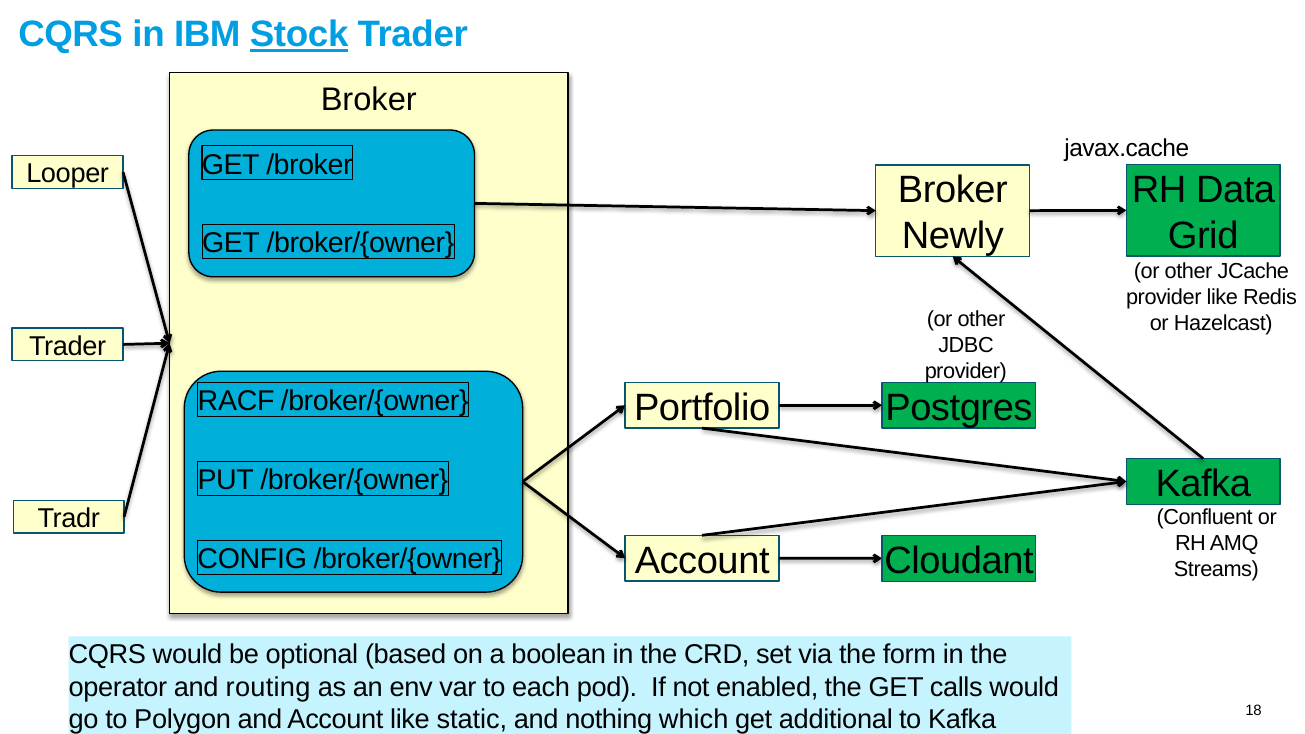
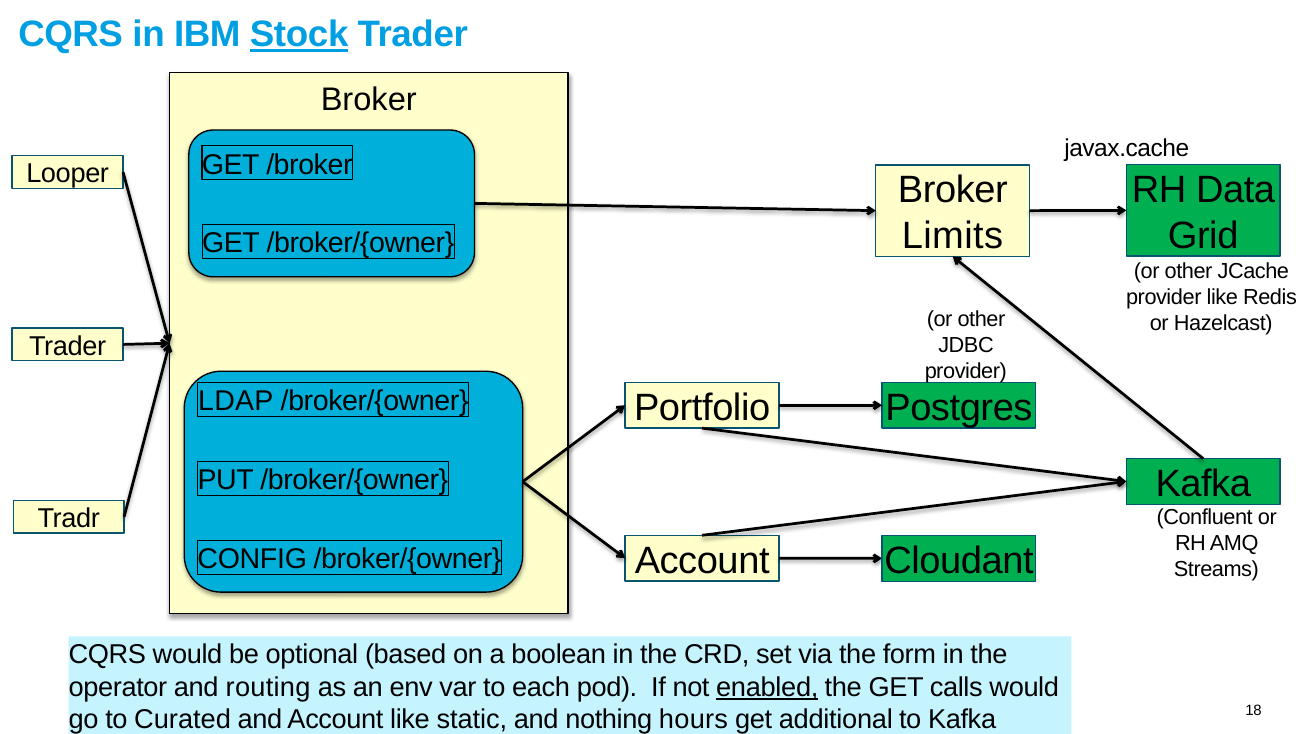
Newly: Newly -> Limits
RACF: RACF -> LDAP
enabled underline: none -> present
Polygon: Polygon -> Curated
which: which -> hours
